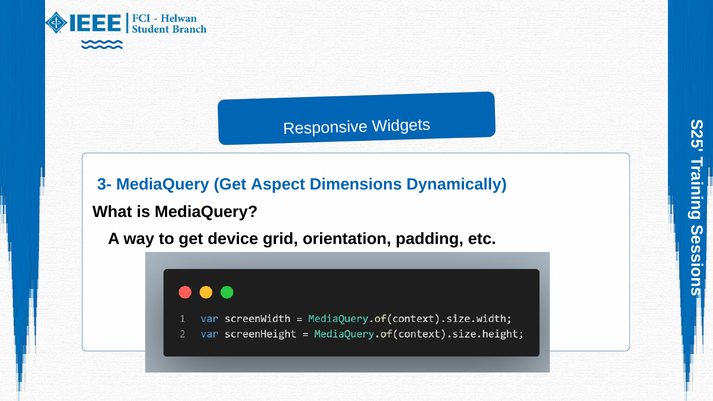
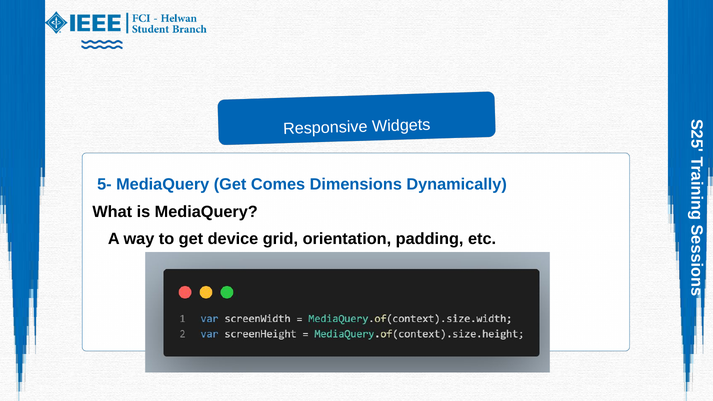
3-: 3- -> 5-
Aspect: Aspect -> Comes
